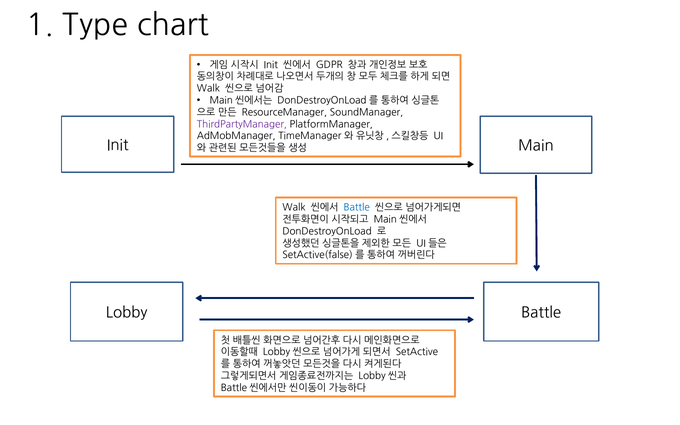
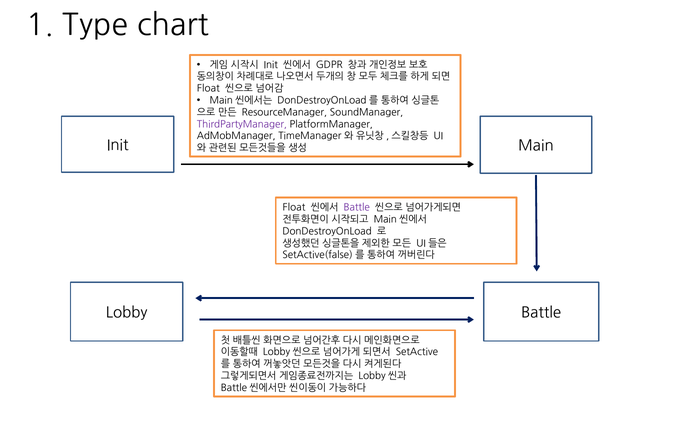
Walk at (208, 89): Walk -> Float
Walk at (294, 208): Walk -> Float
Battle at (357, 208) colour: blue -> purple
